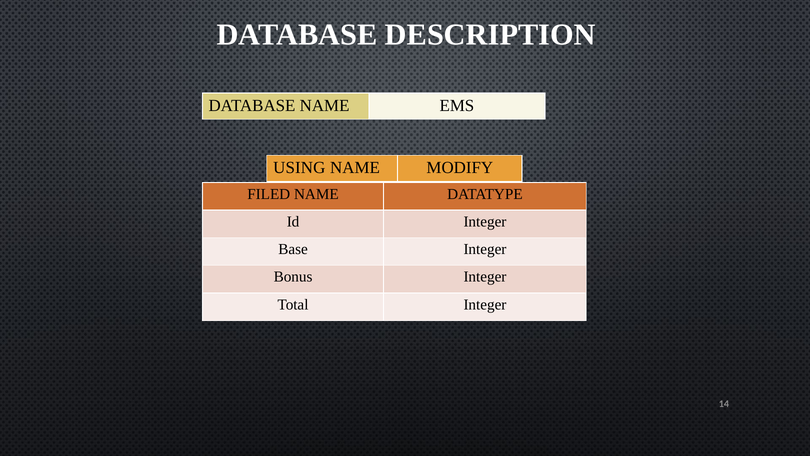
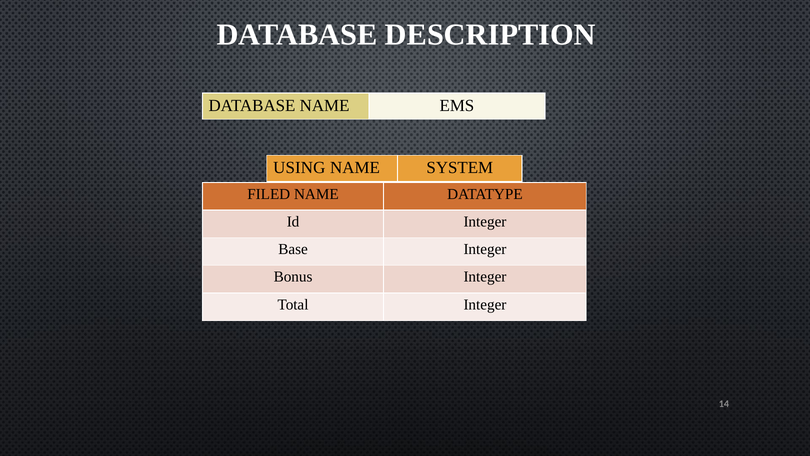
MODIFY: MODIFY -> SYSTEM
